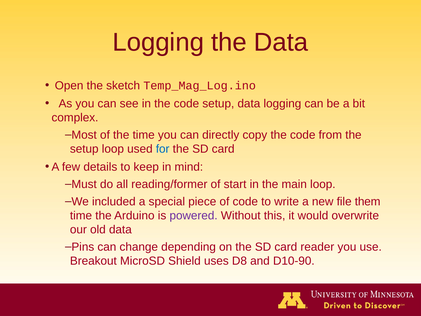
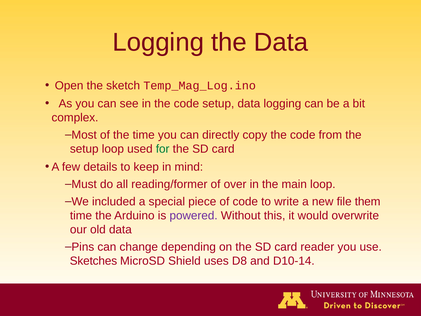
for colour: blue -> green
start: start -> over
Breakout: Breakout -> Sketches
D10-90: D10-90 -> D10-14
